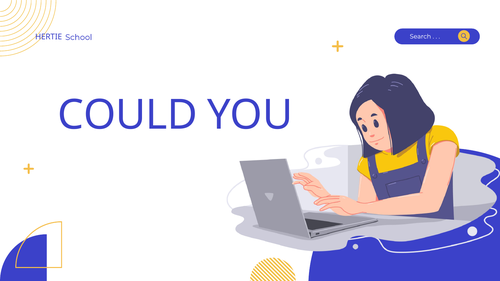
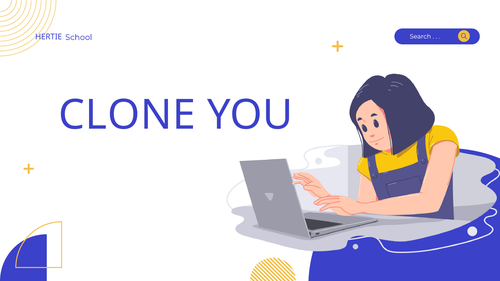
COULD: COULD -> CLONE
